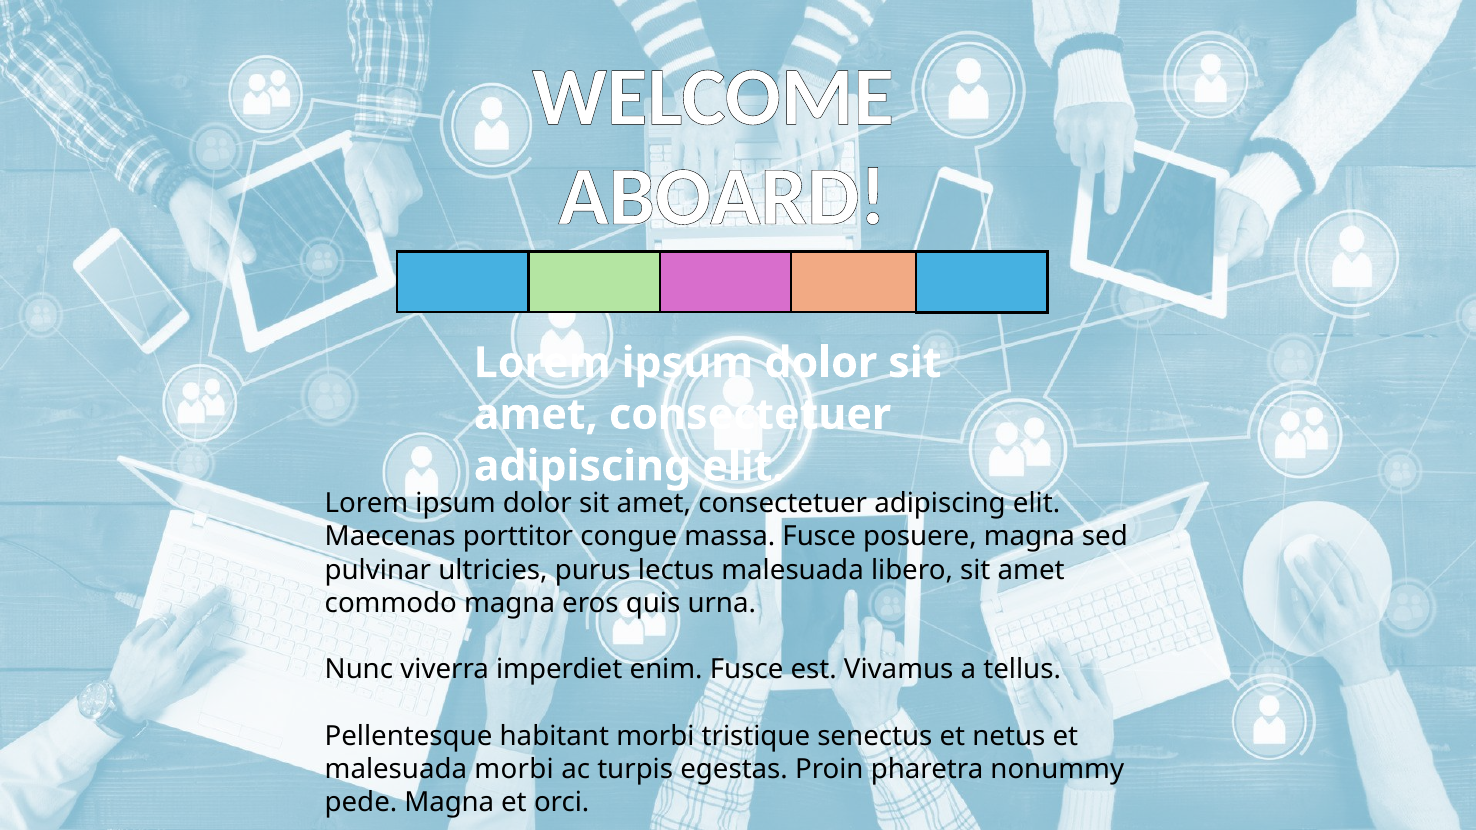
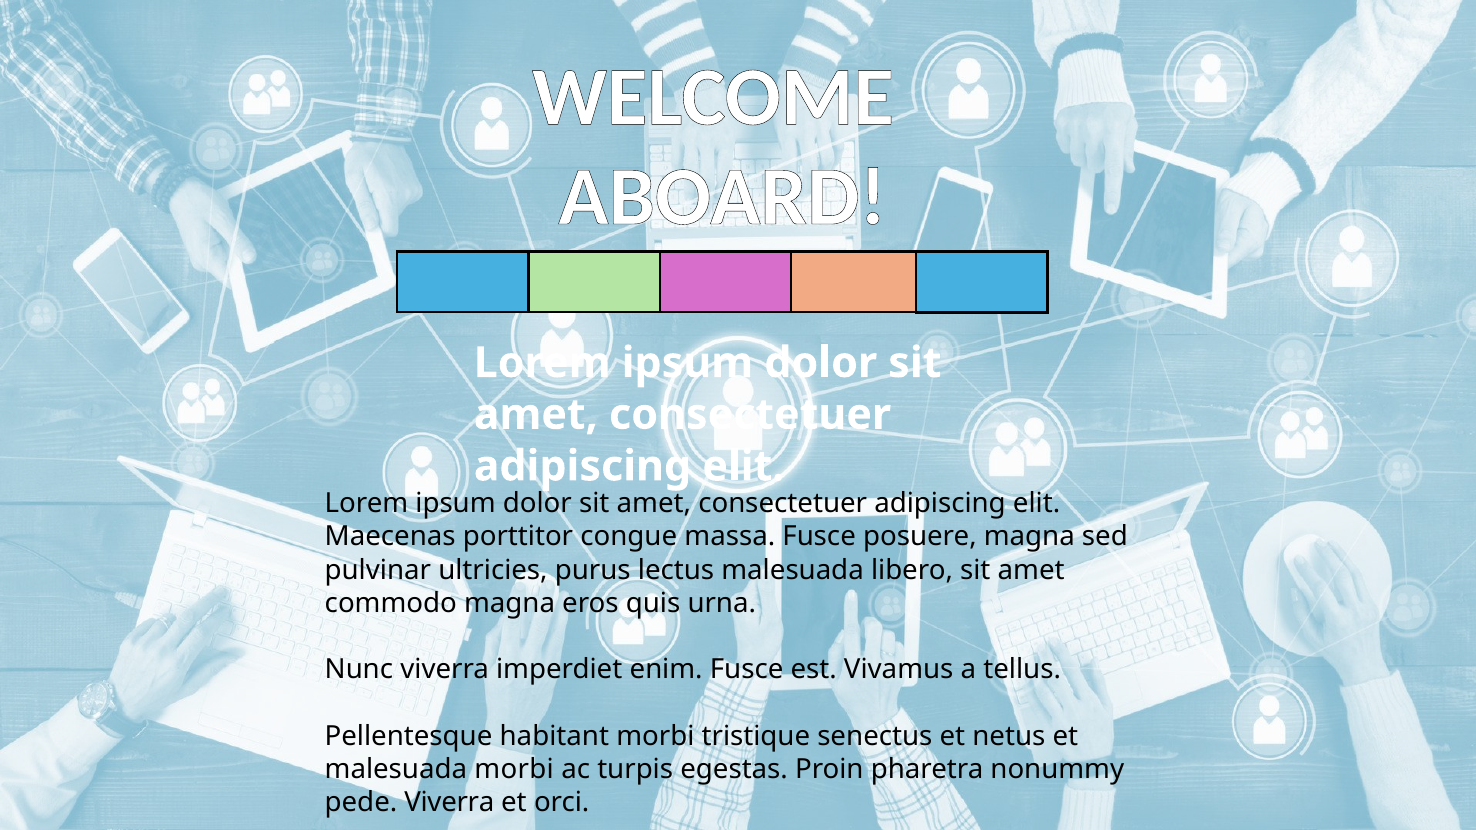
pede Magna: Magna -> Viverra
